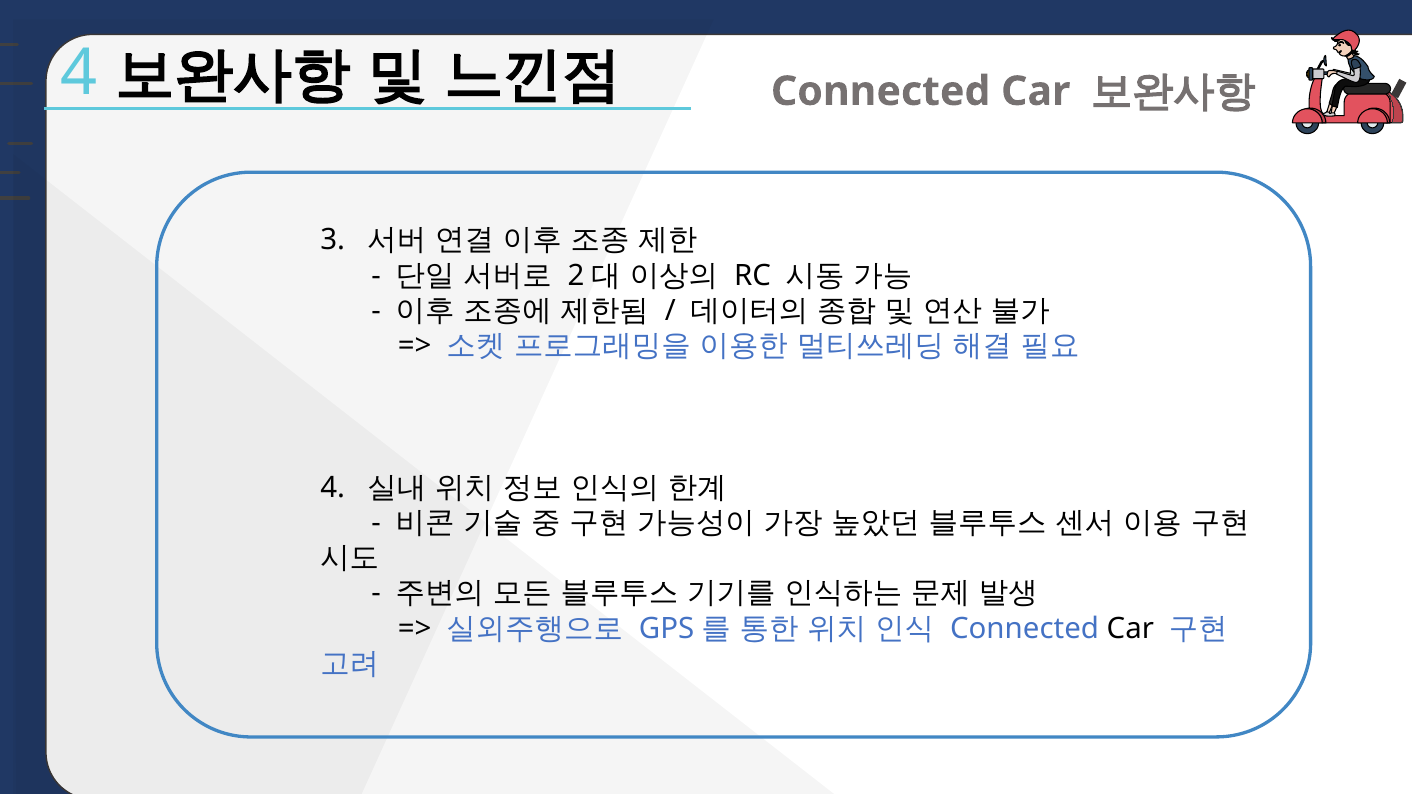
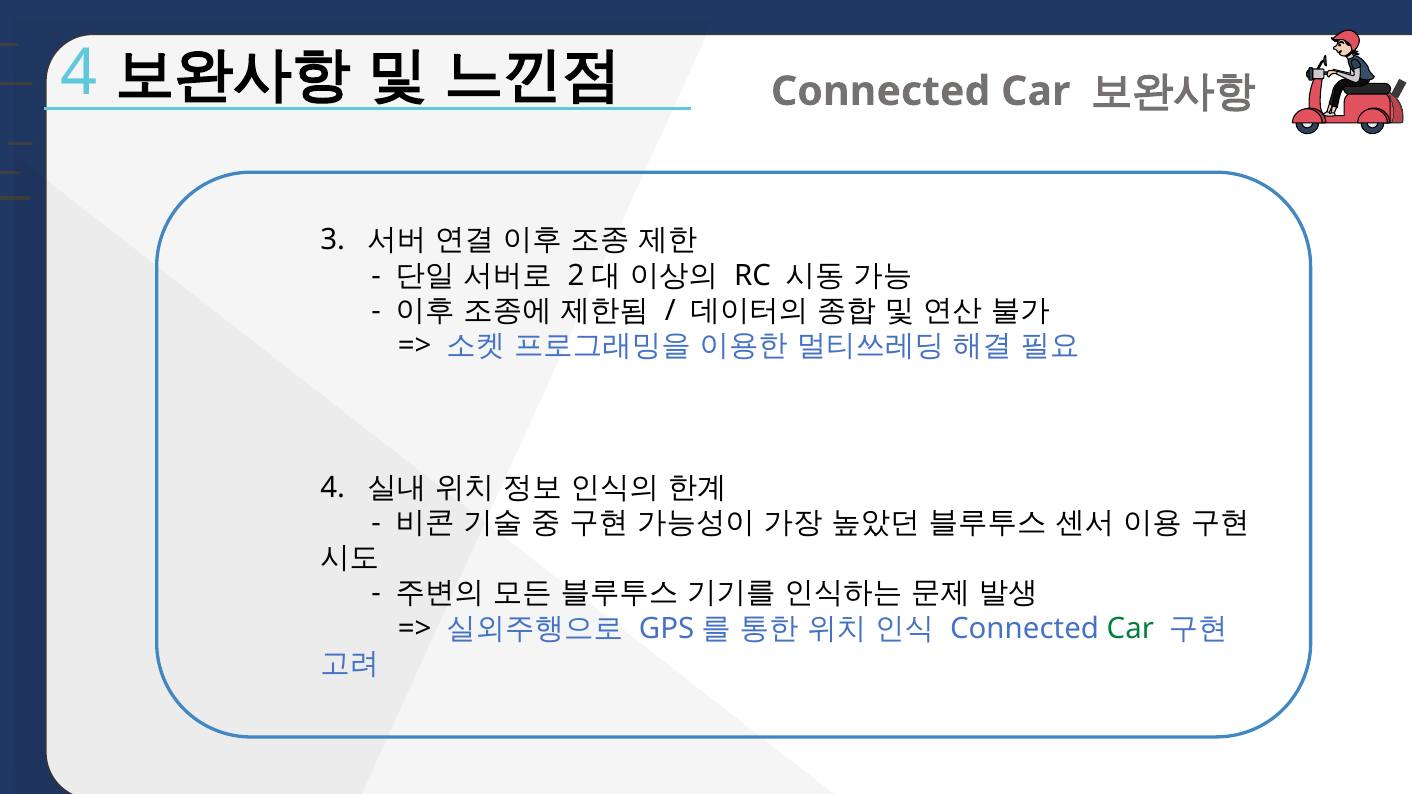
Car at (1130, 629) colour: black -> green
